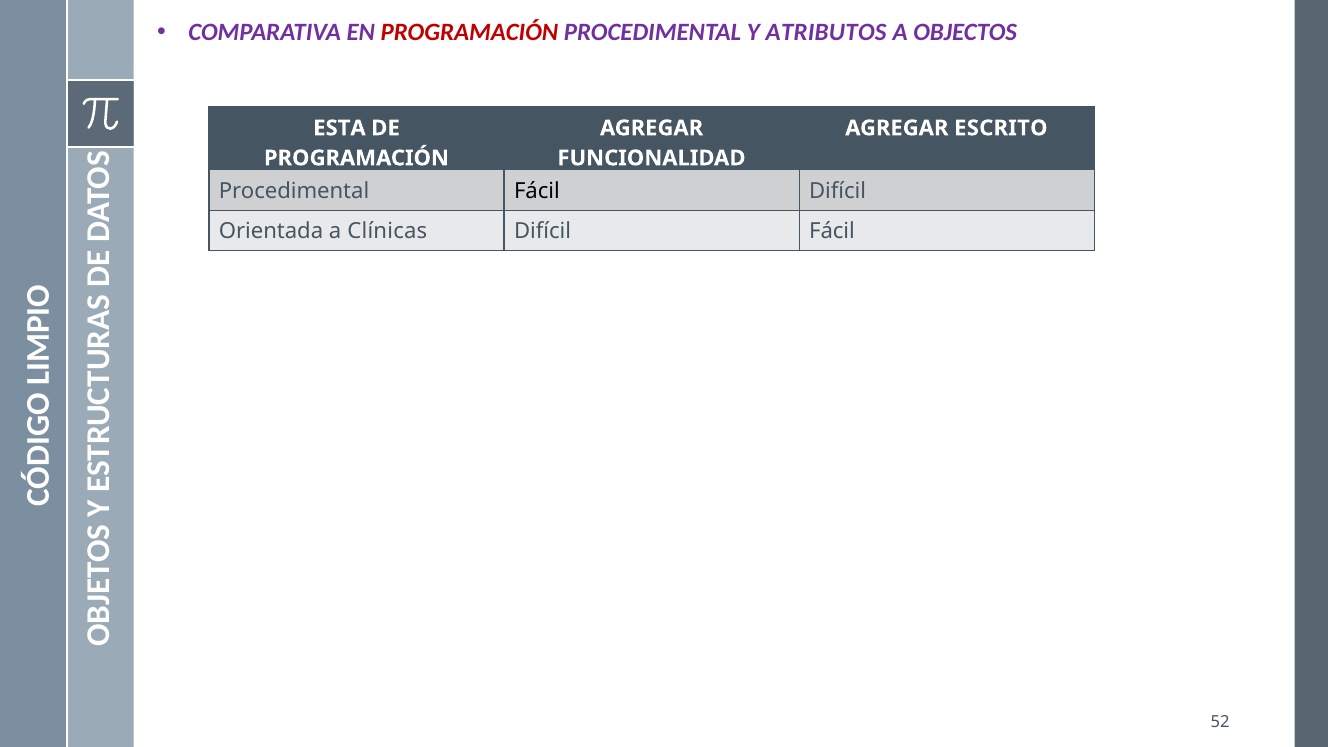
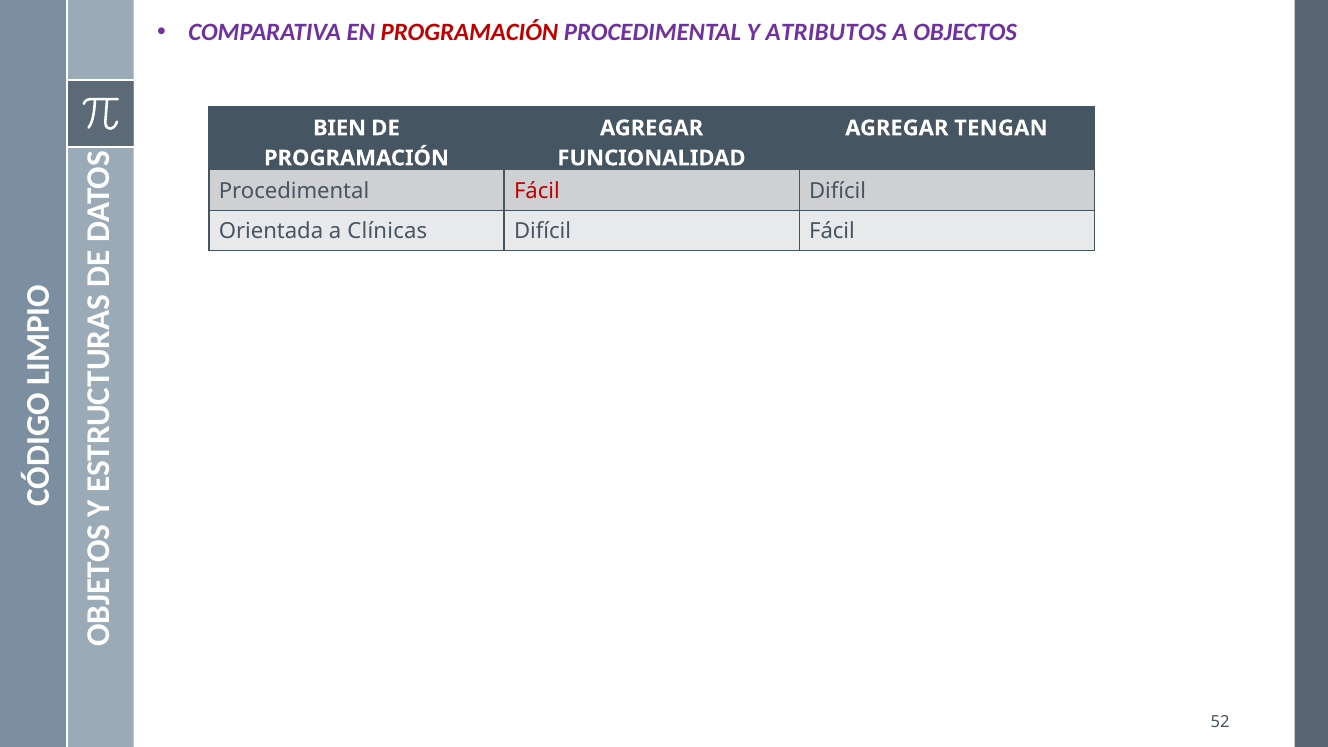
ESTA: ESTA -> BIEN
ESCRITO: ESCRITO -> TENGAN
Fácil at (537, 191) colour: black -> red
